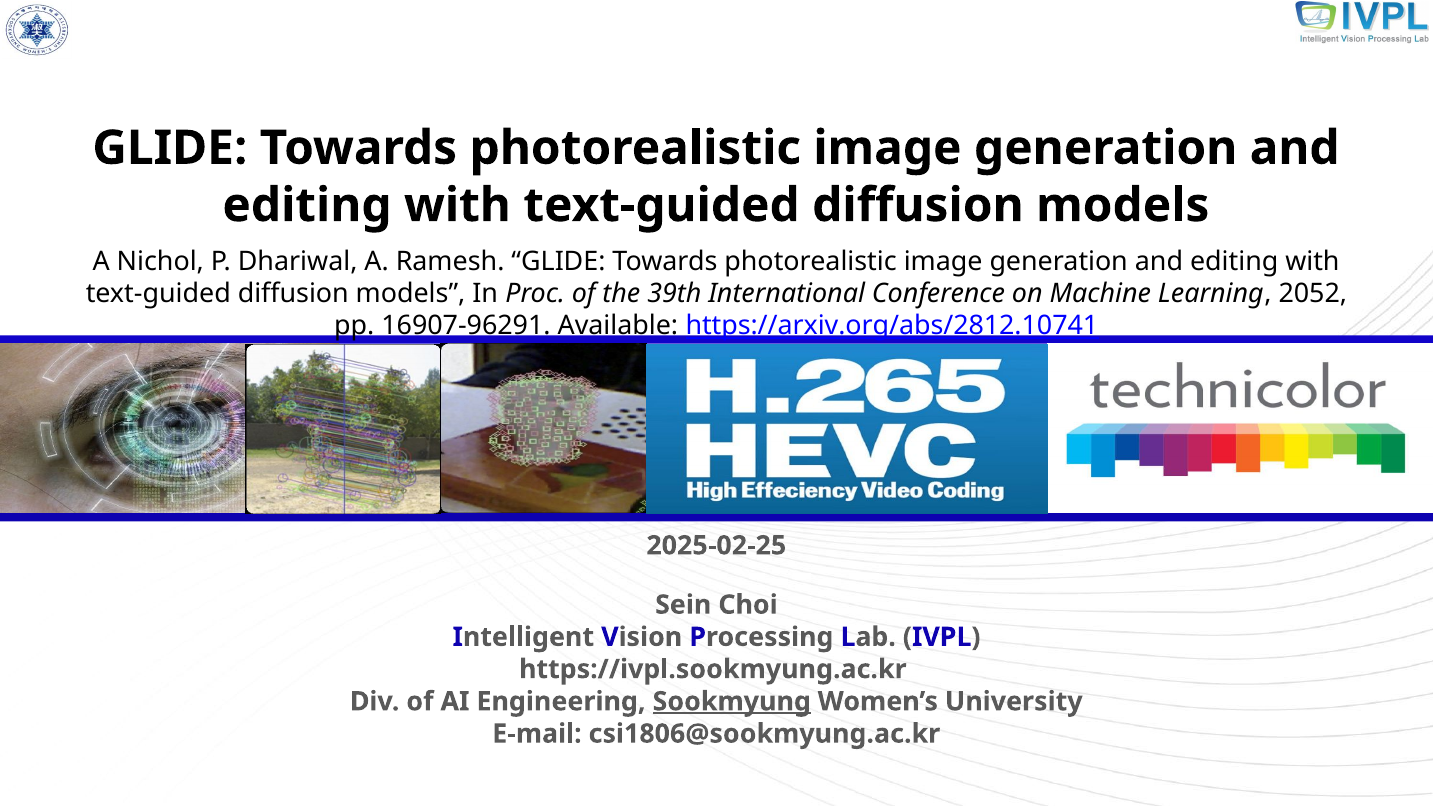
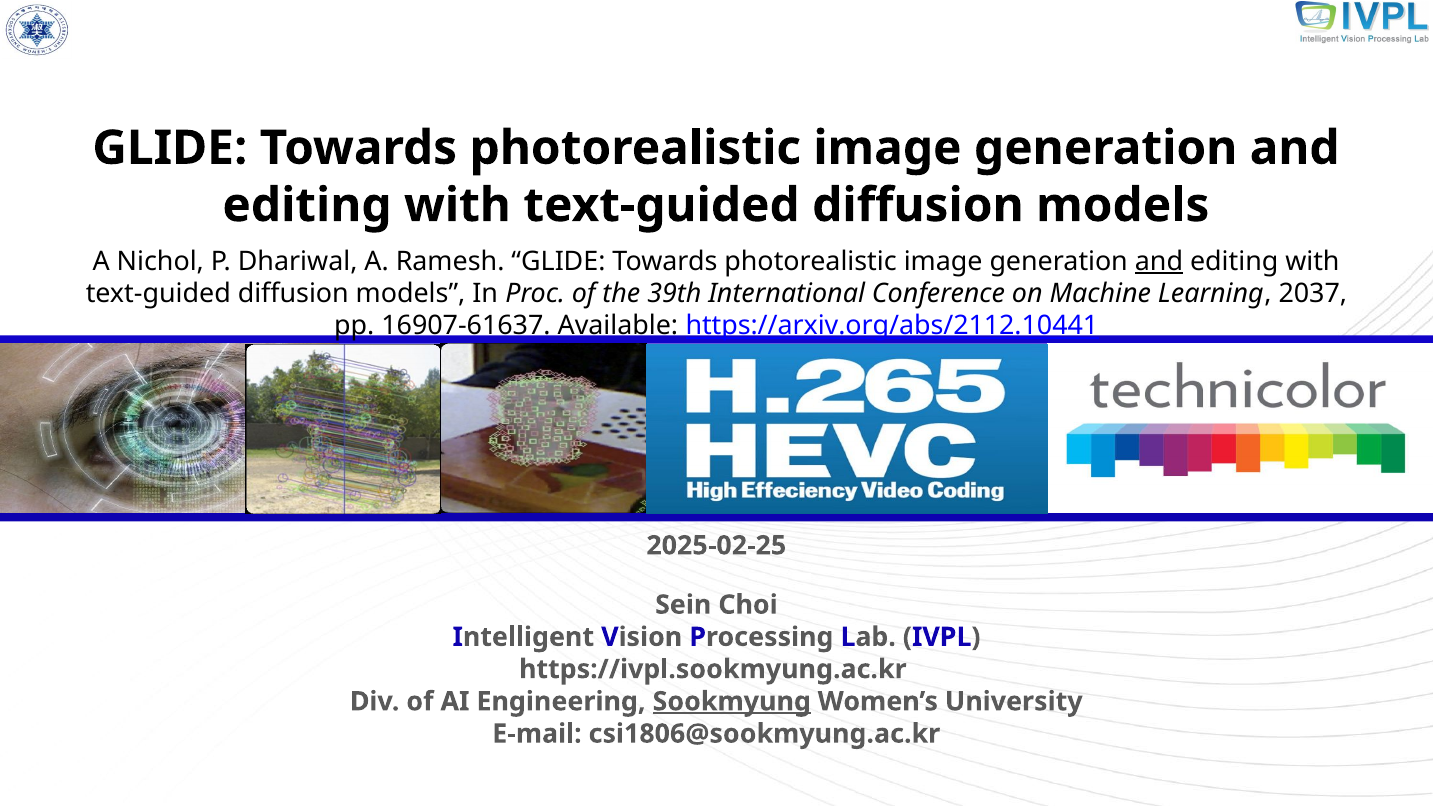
and at (1159, 261) underline: none -> present
2052: 2052 -> 2037
16907-96291: 16907-96291 -> 16907-61637
https://arxiv.org/abs/2812.10741: https://arxiv.org/abs/2812.10741 -> https://arxiv.org/abs/2112.10441
